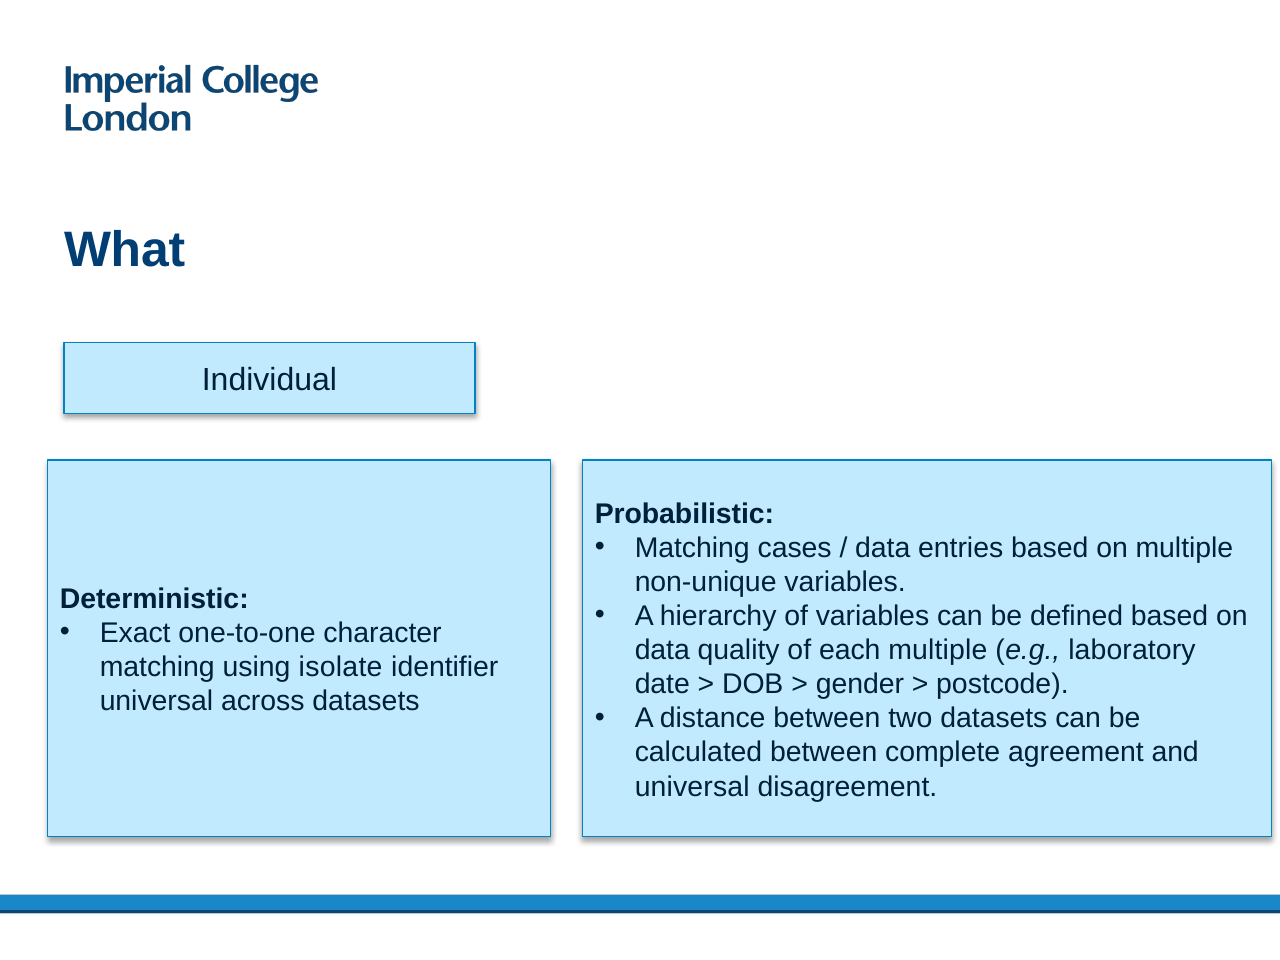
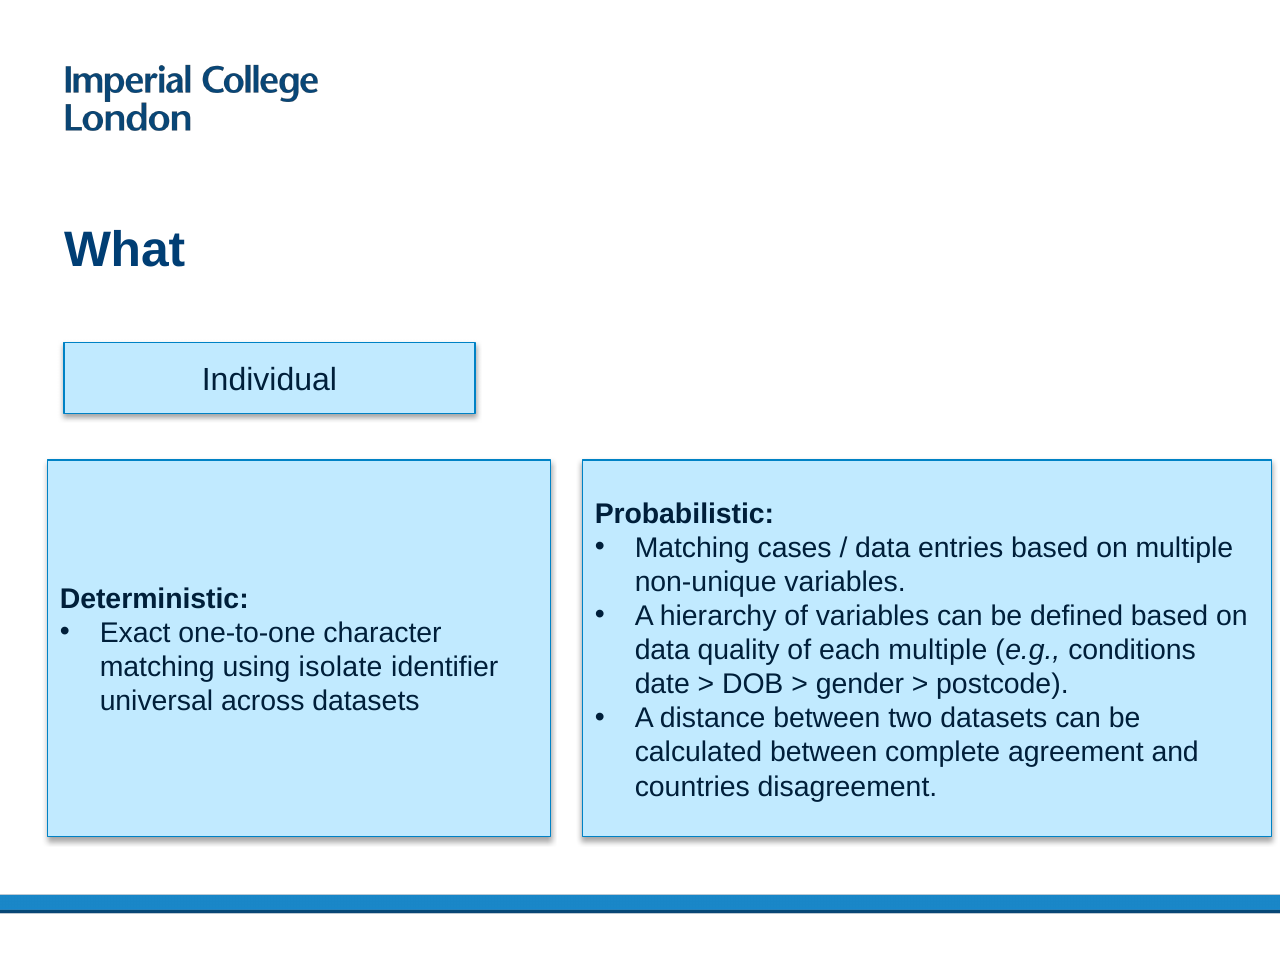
laboratory: laboratory -> conditions
universal at (692, 787): universal -> countries
